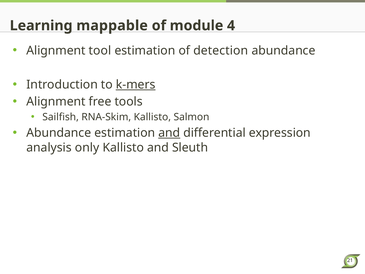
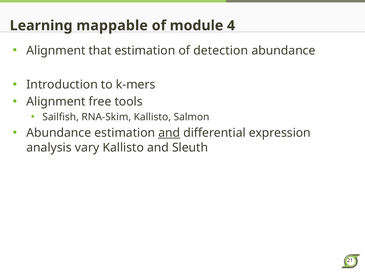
tool: tool -> that
k-mers underline: present -> none
only: only -> vary
